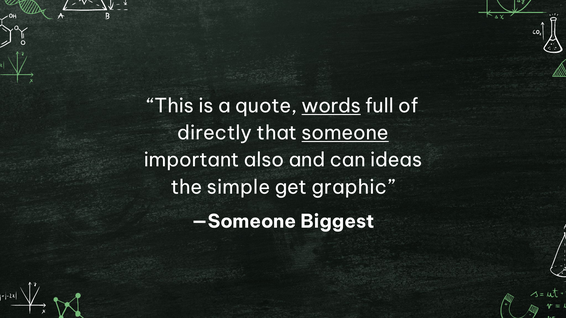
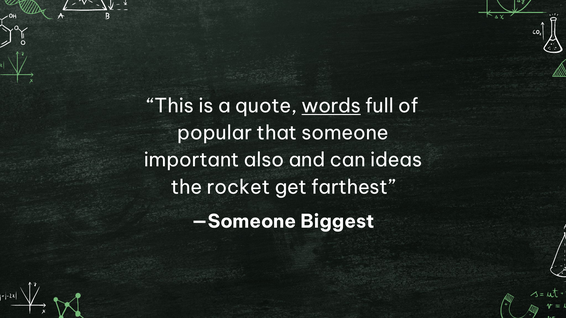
directly: directly -> popular
someone underline: present -> none
simple: simple -> rocket
graphic: graphic -> farthest
